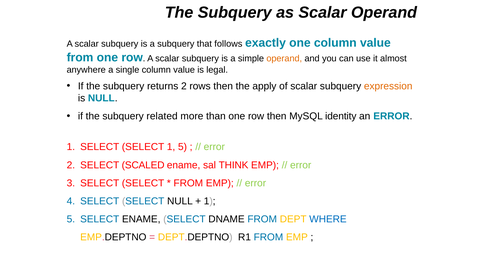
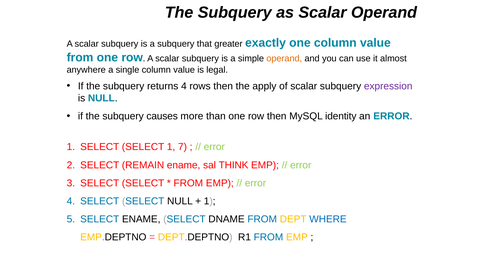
follows: follows -> greater
returns 2: 2 -> 4
expression colour: orange -> purple
related: related -> causes
SELECT 1 5: 5 -> 7
SCALED: SCALED -> REMAIN
